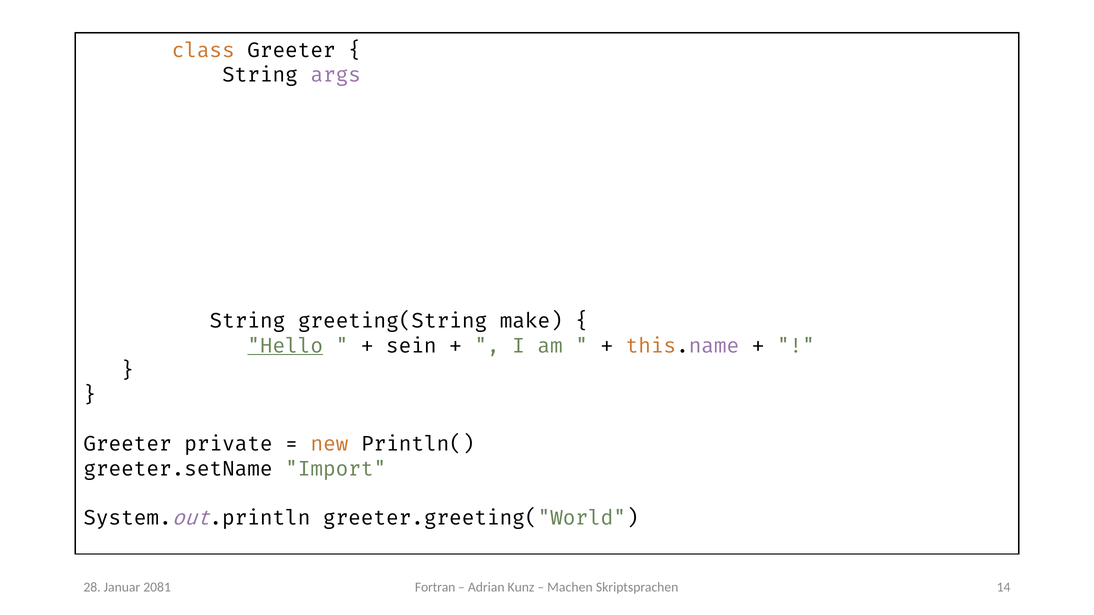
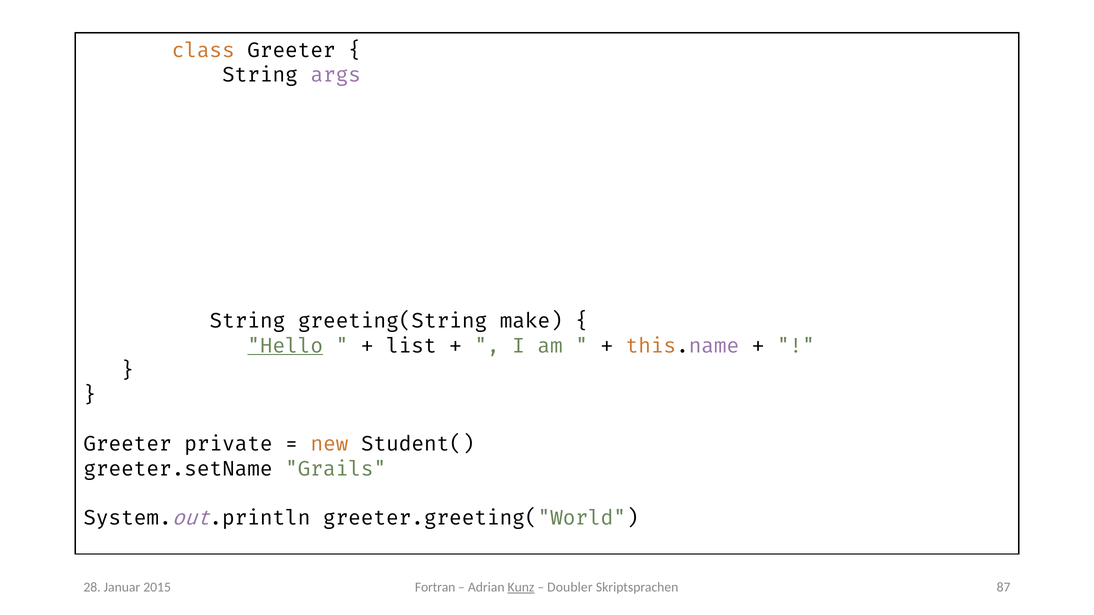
sein: sein -> list
Println(: Println( -> Student(
Import: Import -> Grails
Kunz underline: none -> present
Machen: Machen -> Doubler
14: 14 -> 87
2081: 2081 -> 2015
